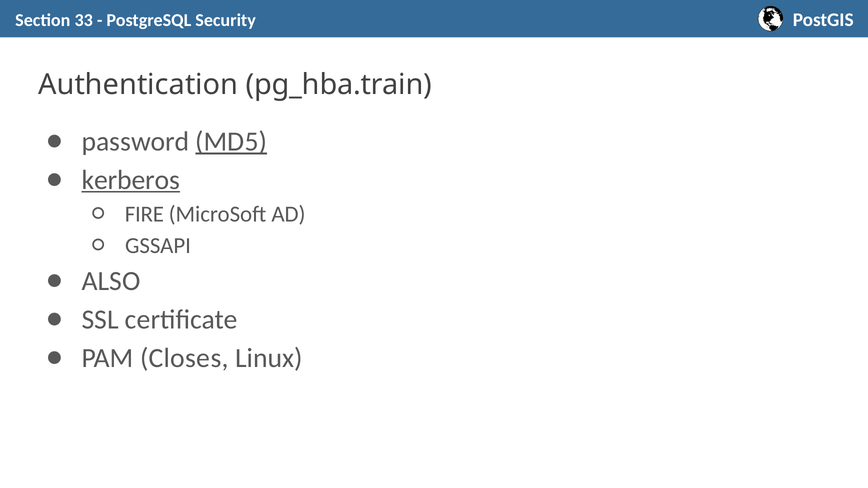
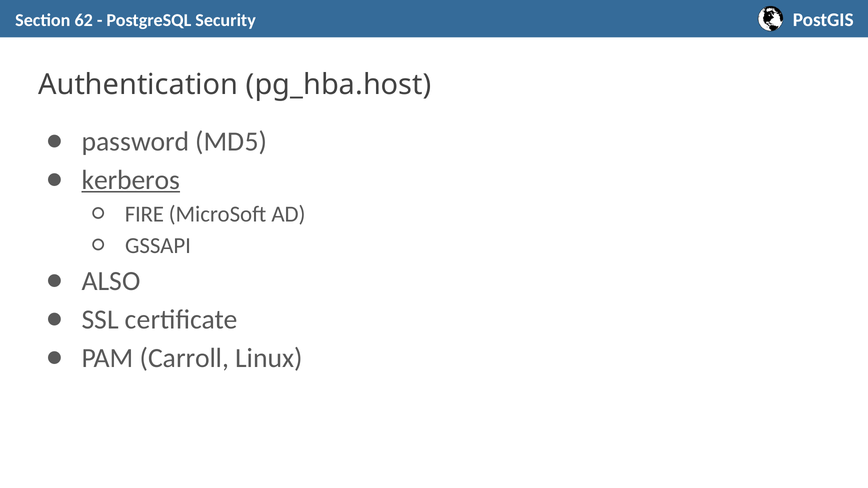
33: 33 -> 62
pg_hba.train: pg_hba.train -> pg_hba.host
MD5 underline: present -> none
Closes: Closes -> Carroll
